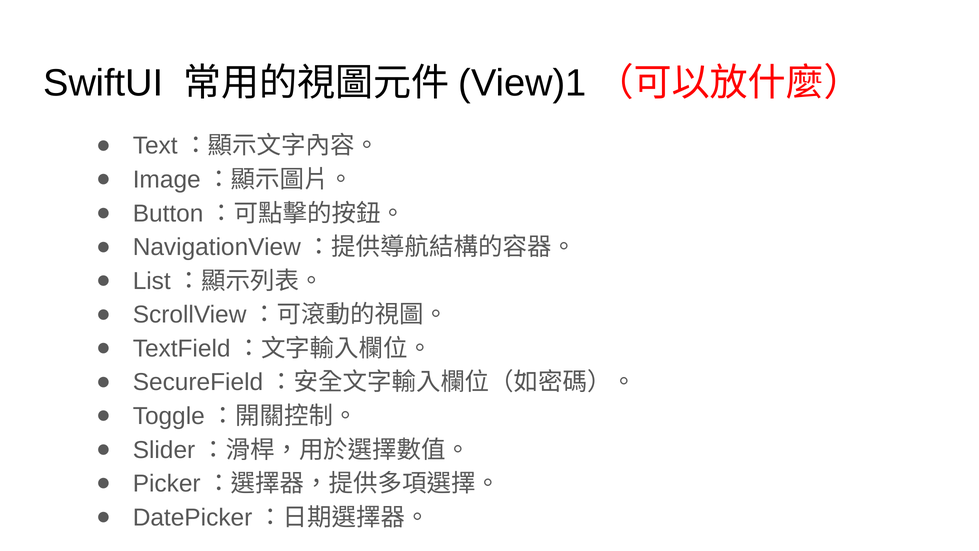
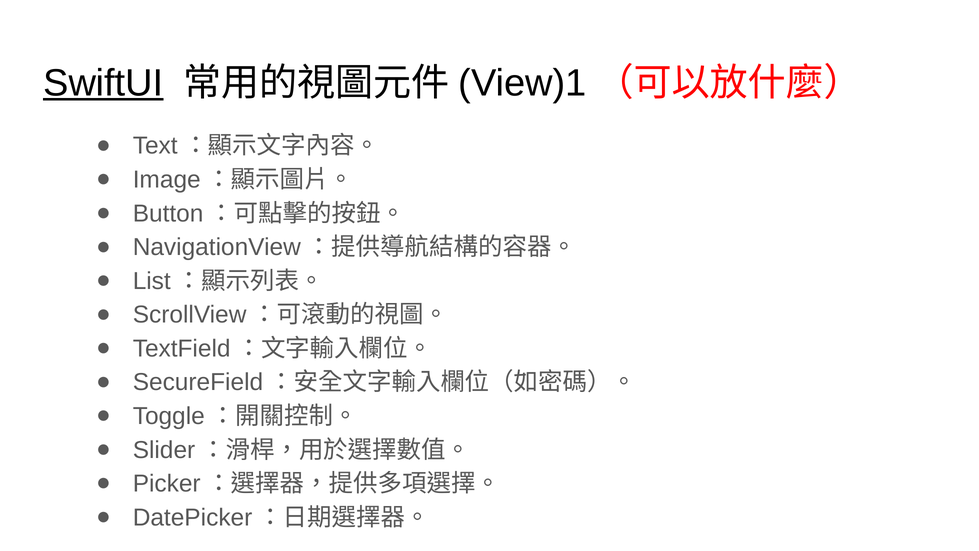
SwiftUI underline: none -> present
